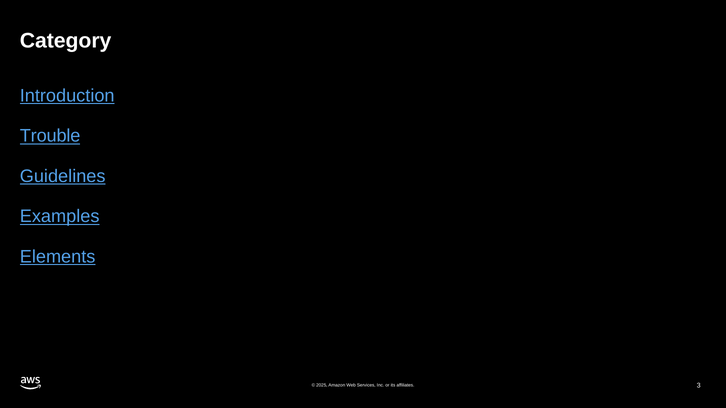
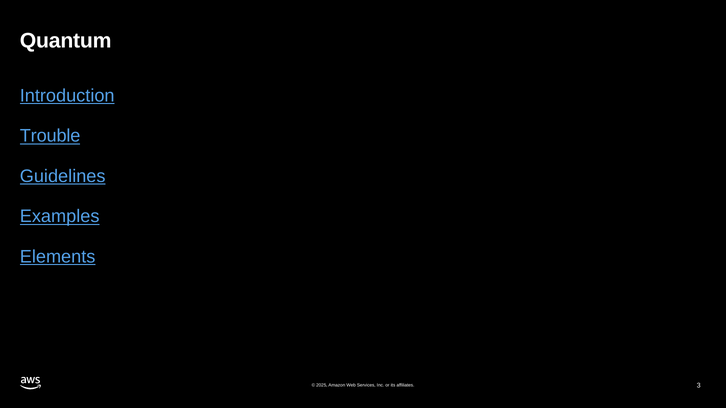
Category: Category -> Quantum
